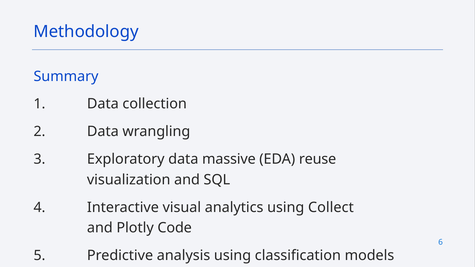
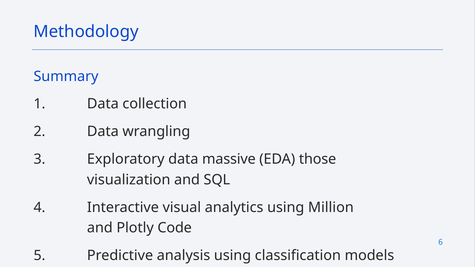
reuse: reuse -> those
Collect: Collect -> Million
